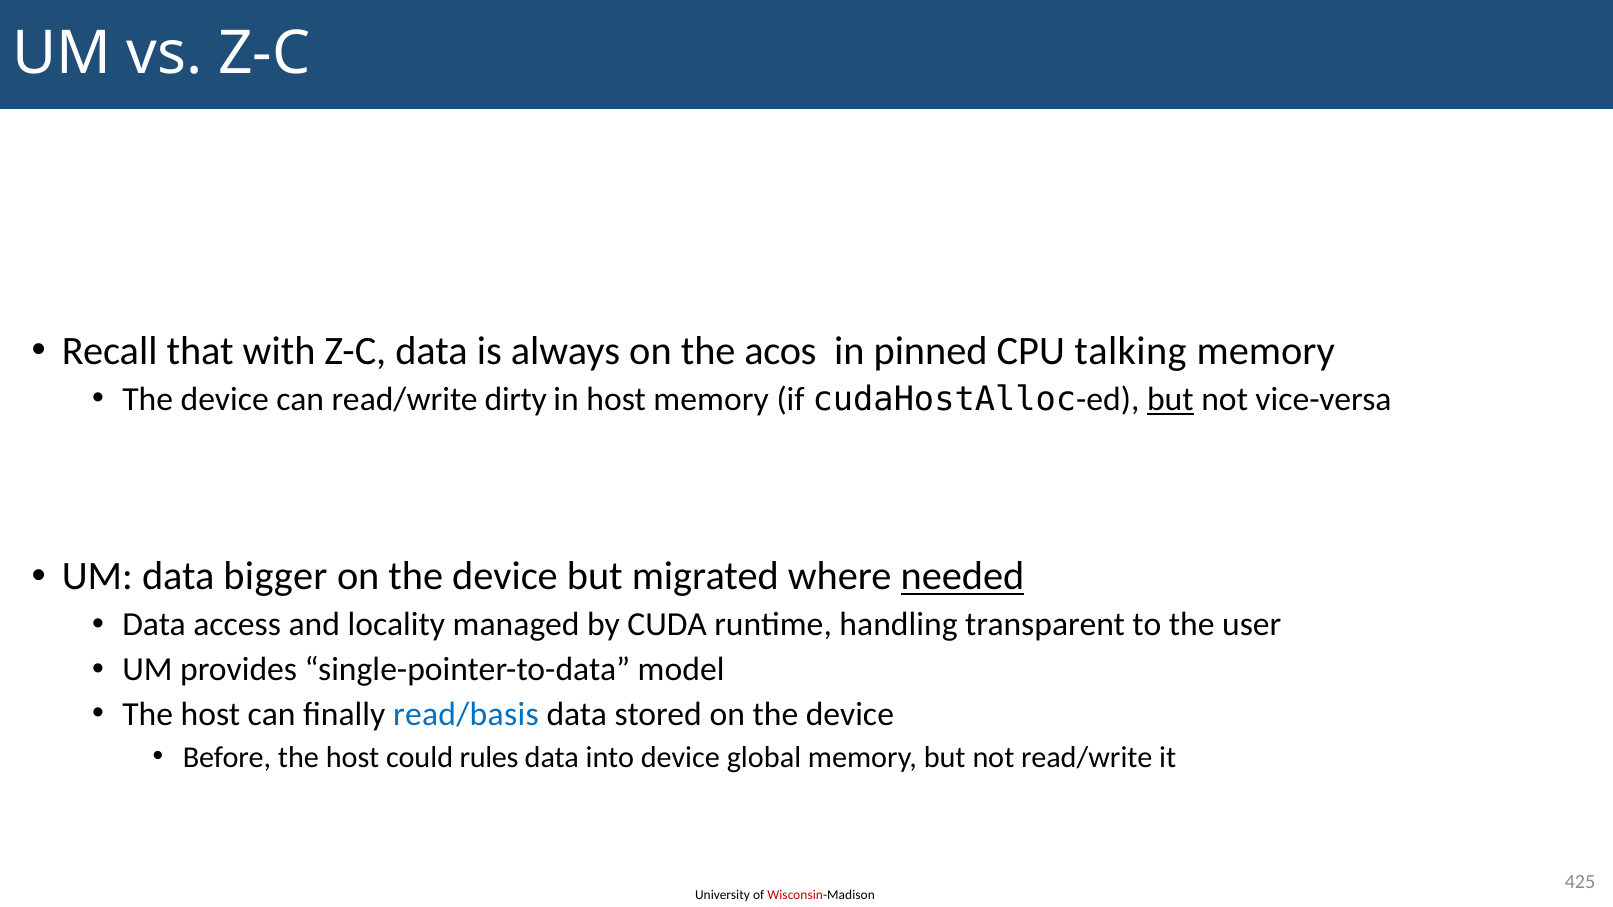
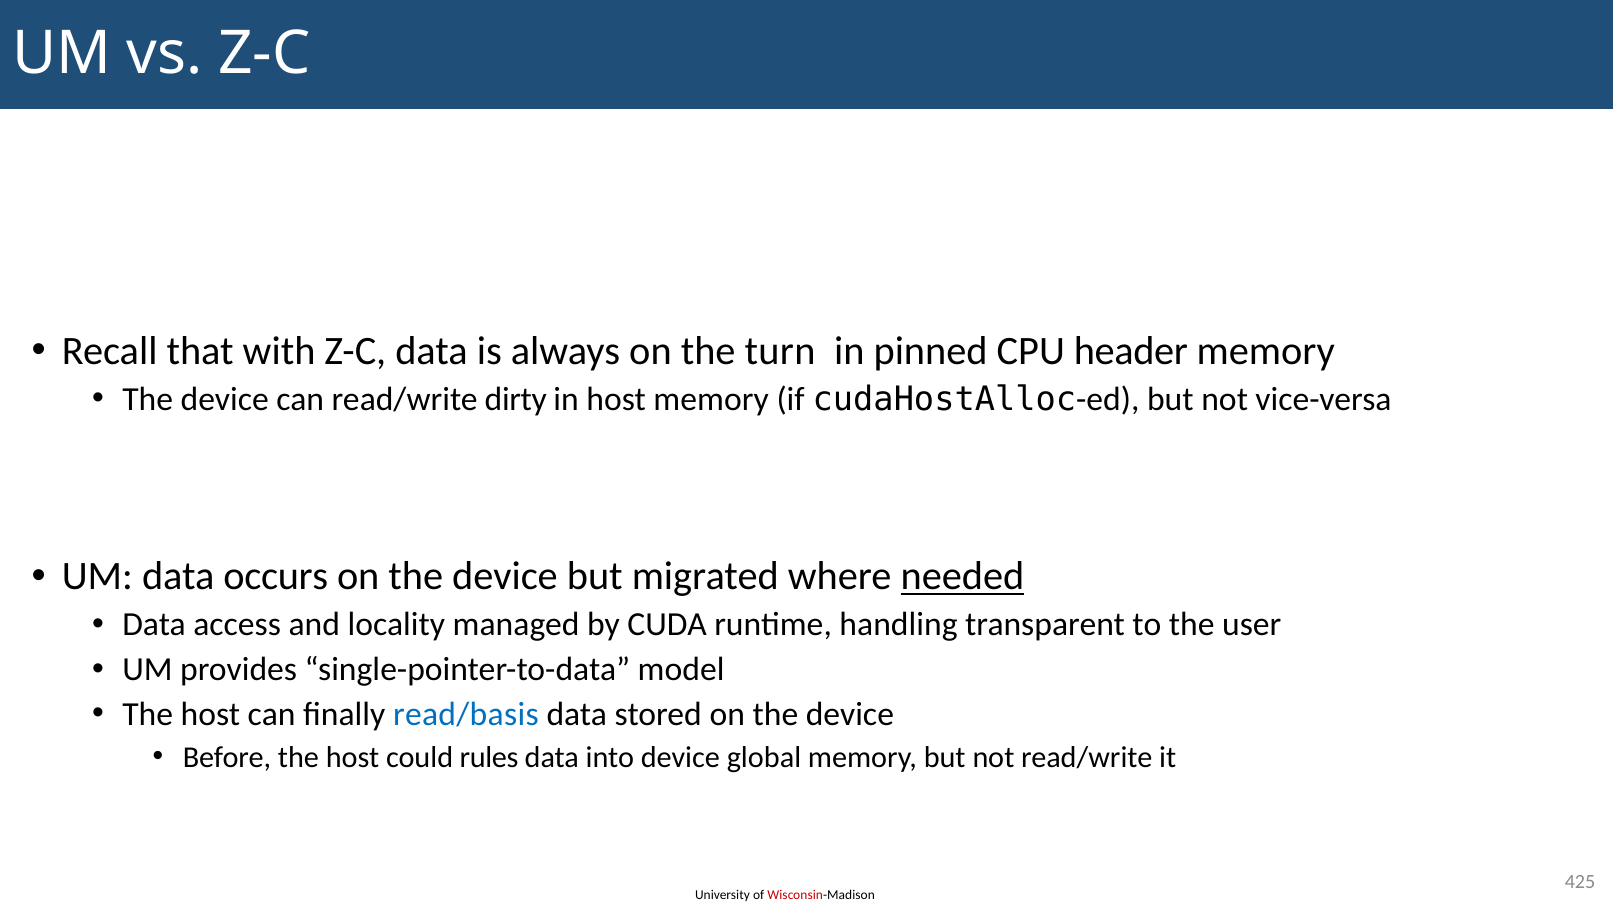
acos: acos -> turn
talking: talking -> header
but at (1170, 399) underline: present -> none
bigger: bigger -> occurs
